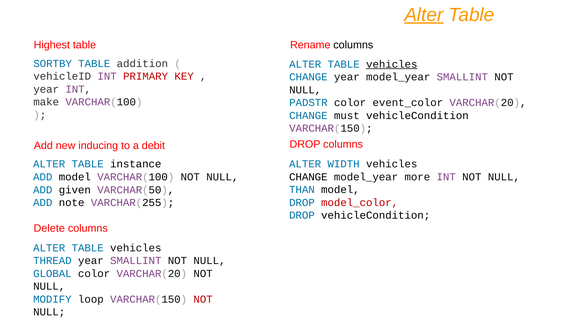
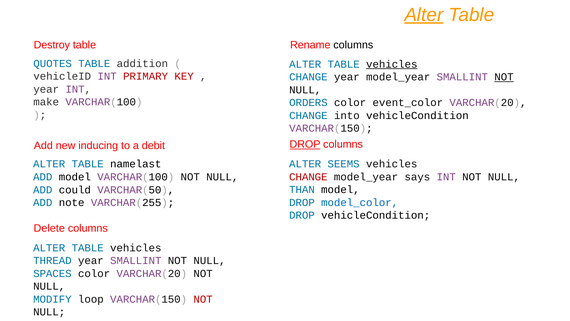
Highest: Highest -> Destroy
SORTBY: SORTBY -> QUOTES
NOT at (504, 77) underline: none -> present
PADSTR: PADSTR -> ORDERS
must: must -> into
DROP at (305, 144) underline: none -> present
instance: instance -> namelast
WIDTH: WIDTH -> SEEMS
CHANGE at (308, 177) colour: black -> red
more: more -> says
given: given -> could
model_color colour: red -> blue
GLOBAL: GLOBAL -> SPACES
